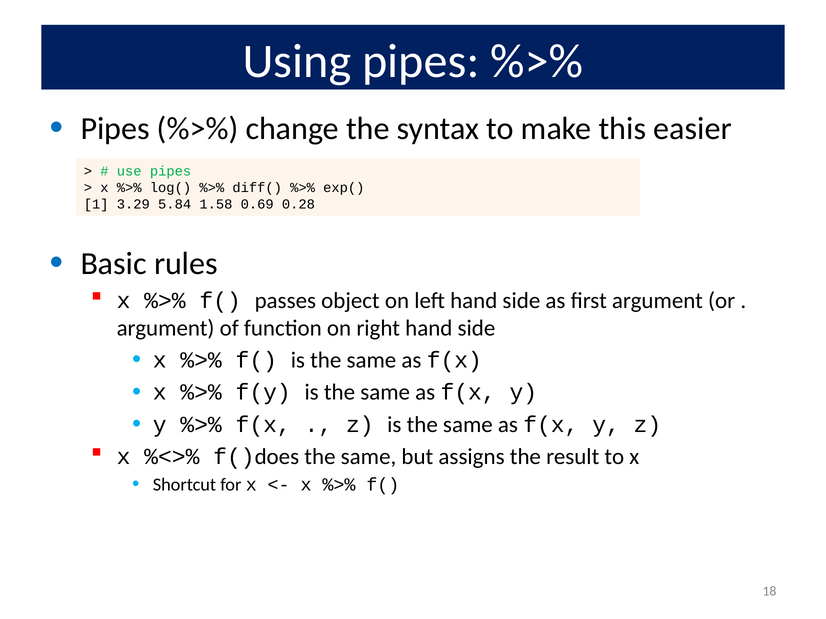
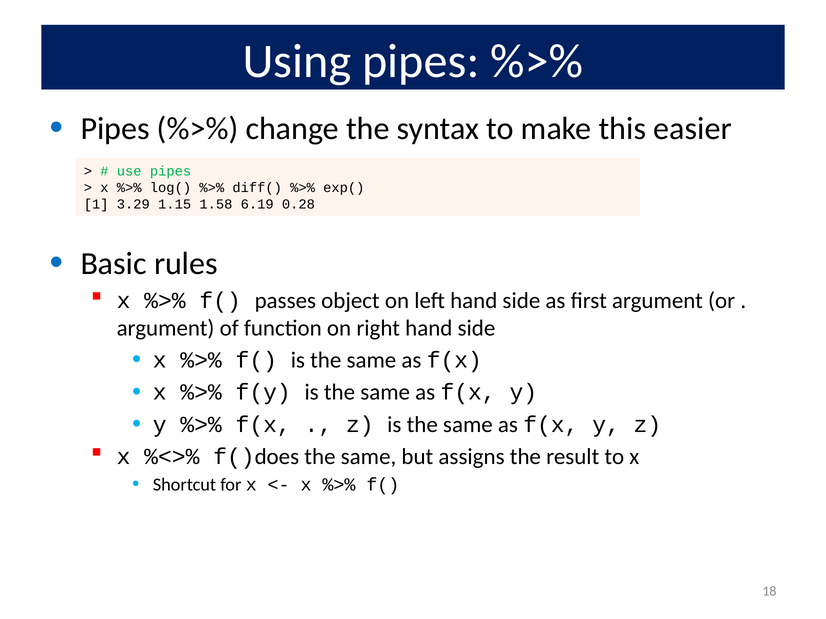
5.84: 5.84 -> 1.15
0.69: 0.69 -> 6.19
